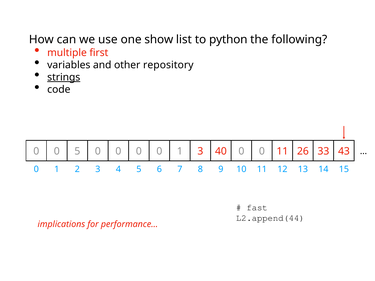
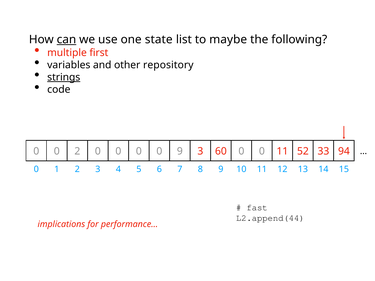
can underline: none -> present
show: show -> state
python: python -> maybe
0 5: 5 -> 2
0 1: 1 -> 9
40: 40 -> 60
26: 26 -> 52
43: 43 -> 94
